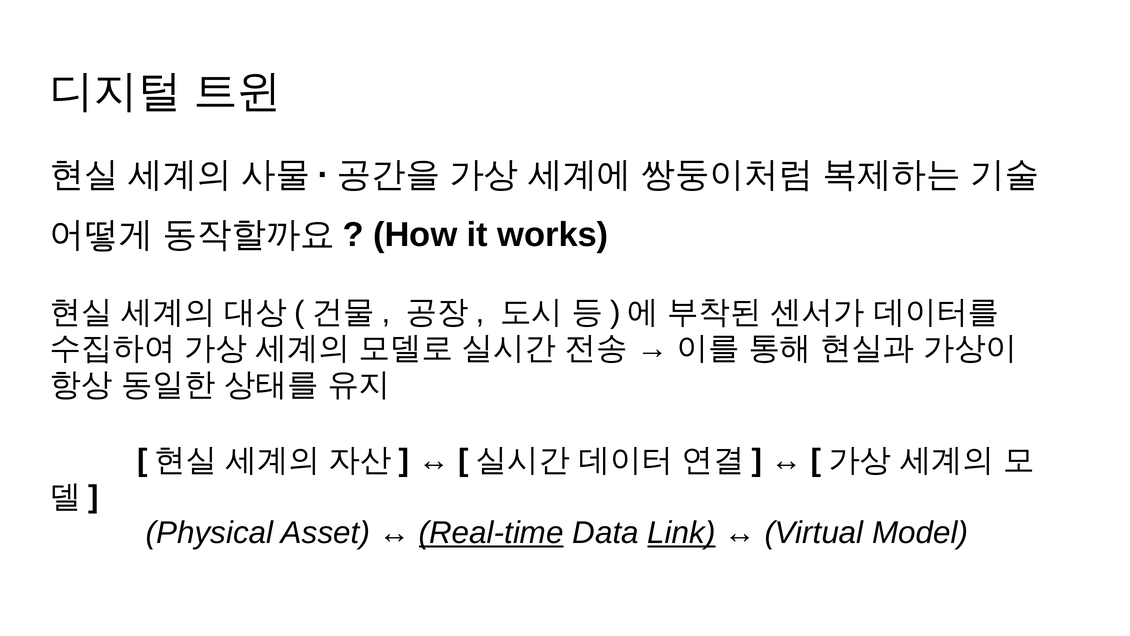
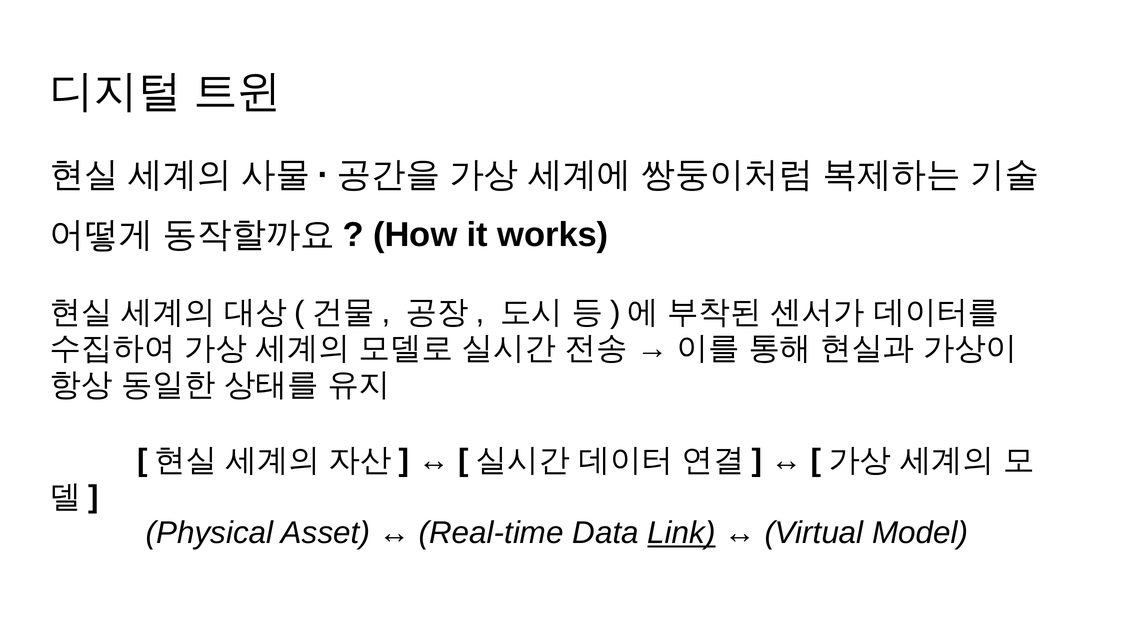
Real-time underline: present -> none
